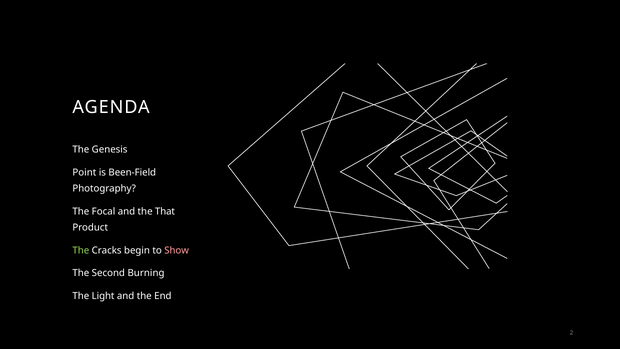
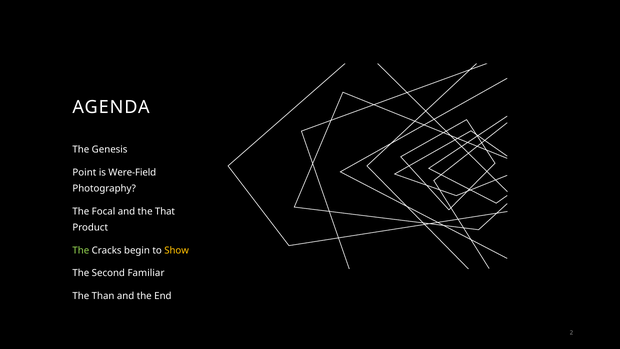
Been-Field: Been-Field -> Were-Field
Show colour: pink -> yellow
Burning: Burning -> Familiar
Light: Light -> Than
